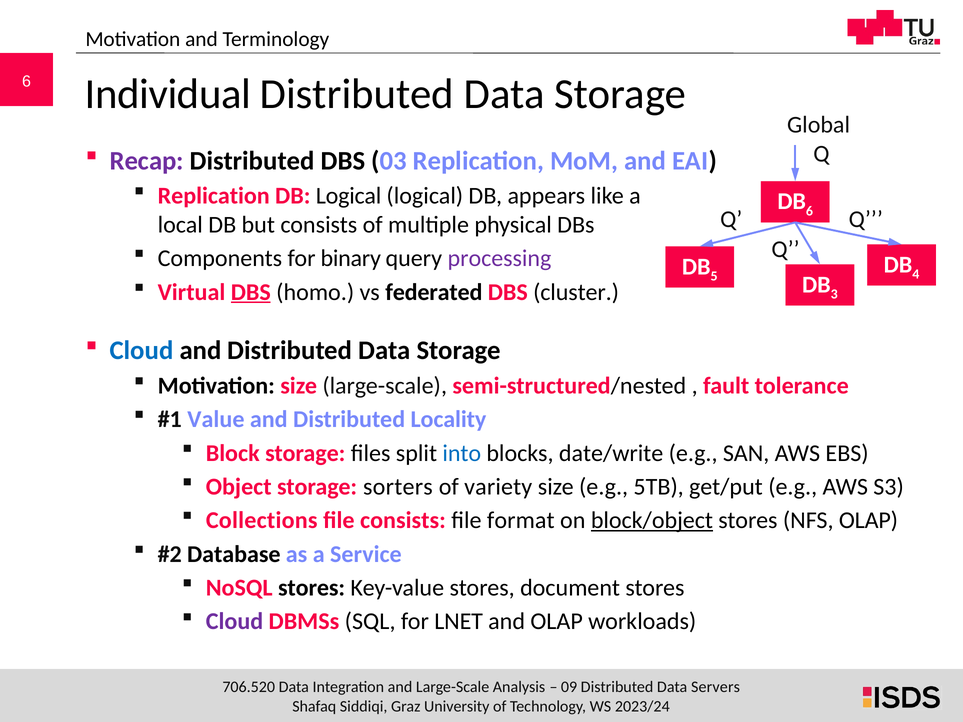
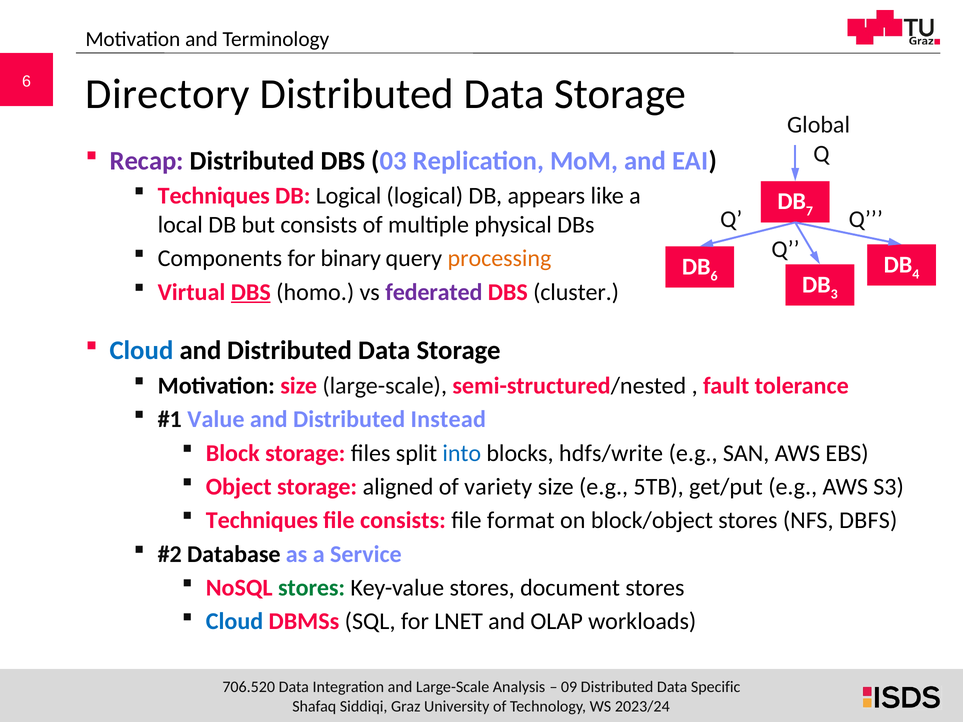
Individual: Individual -> Directory
Replication at (214, 196): Replication -> Techniques
DB 6: 6 -> 7
processing colour: purple -> orange
DB 5: 5 -> 6
federated colour: black -> purple
Locality: Locality -> Instead
date/write: date/write -> hdfs/write
sorters: sorters -> aligned
Collections at (262, 521): Collections -> Techniques
block/object underline: present -> none
NFS OLAP: OLAP -> DBFS
stores at (312, 588) colour: black -> green
Cloud at (235, 622) colour: purple -> blue
Servers: Servers -> Specific
